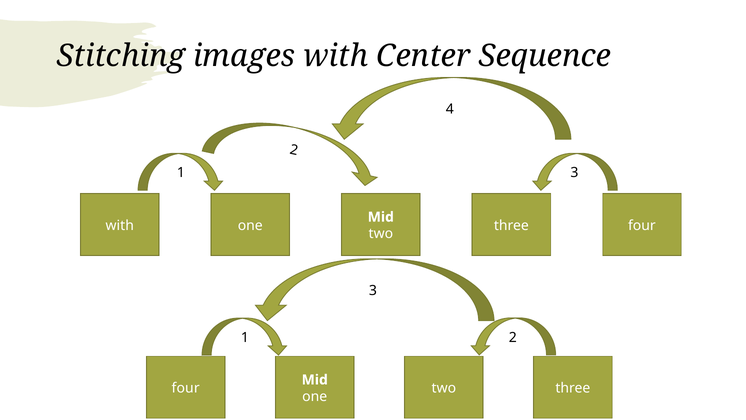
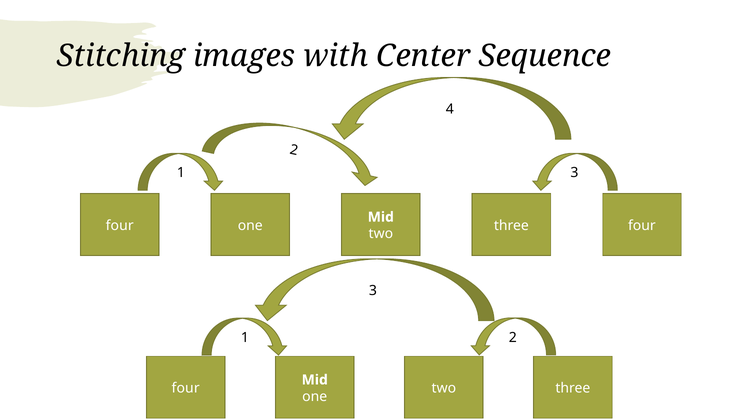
with at (120, 225): with -> four
